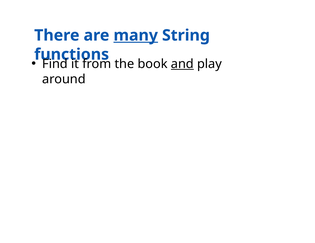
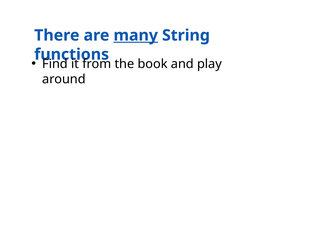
and underline: present -> none
